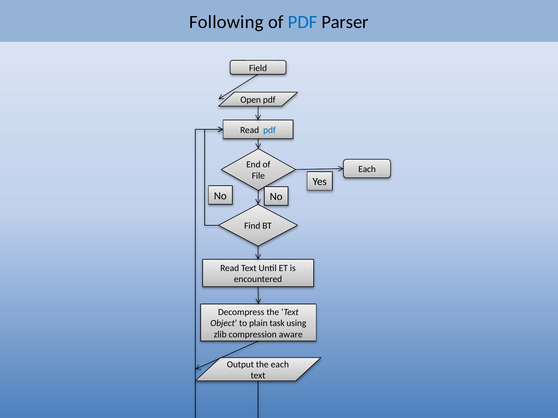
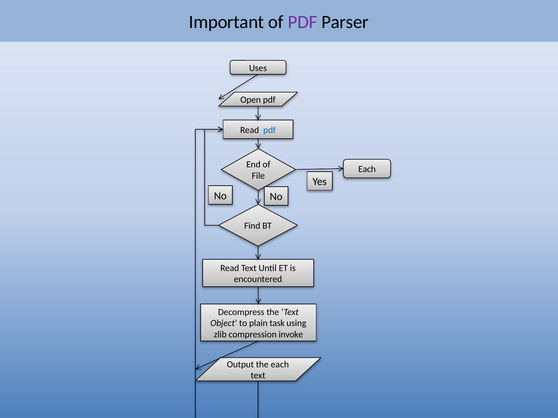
Following: Following -> Important
PDF at (303, 22) colour: blue -> purple
Field: Field -> Uses
aware: aware -> invoke
